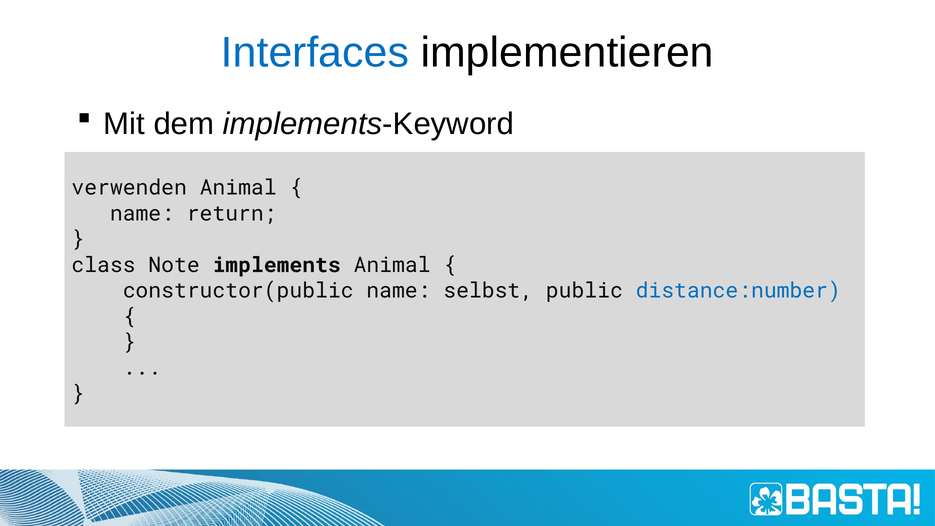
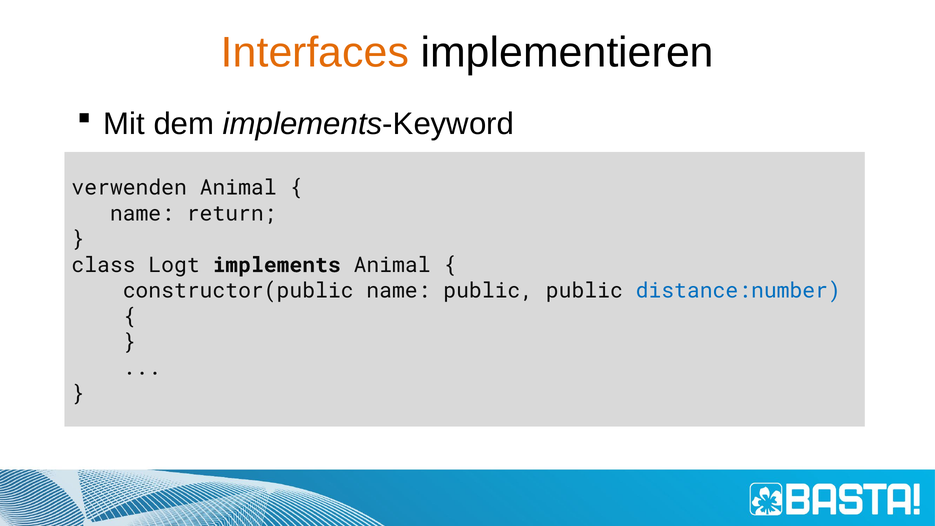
Interfaces colour: blue -> orange
Note: Note -> Logt
name selbst: selbst -> public
